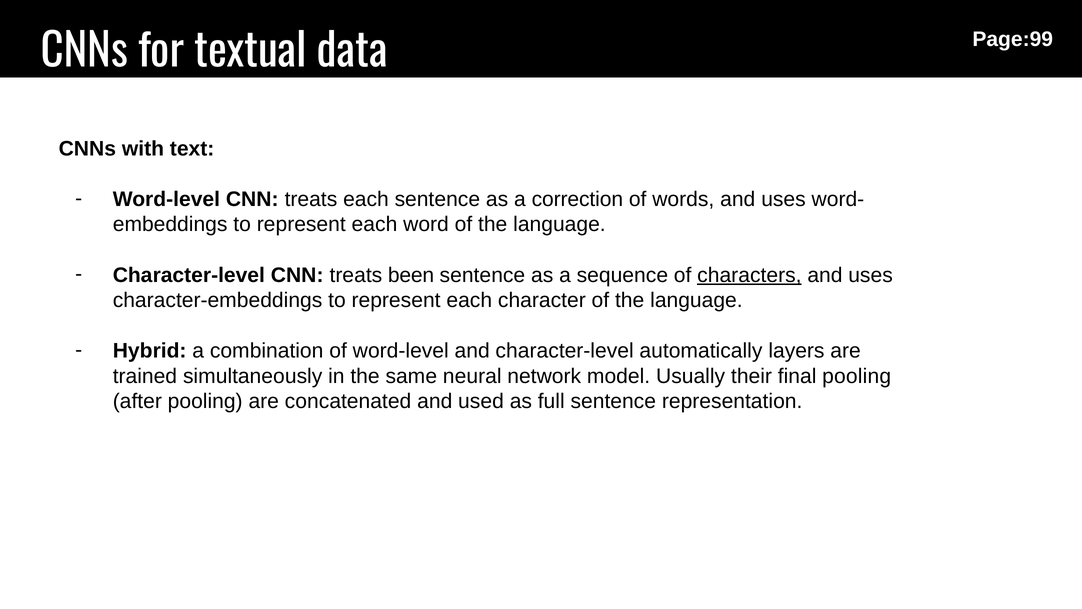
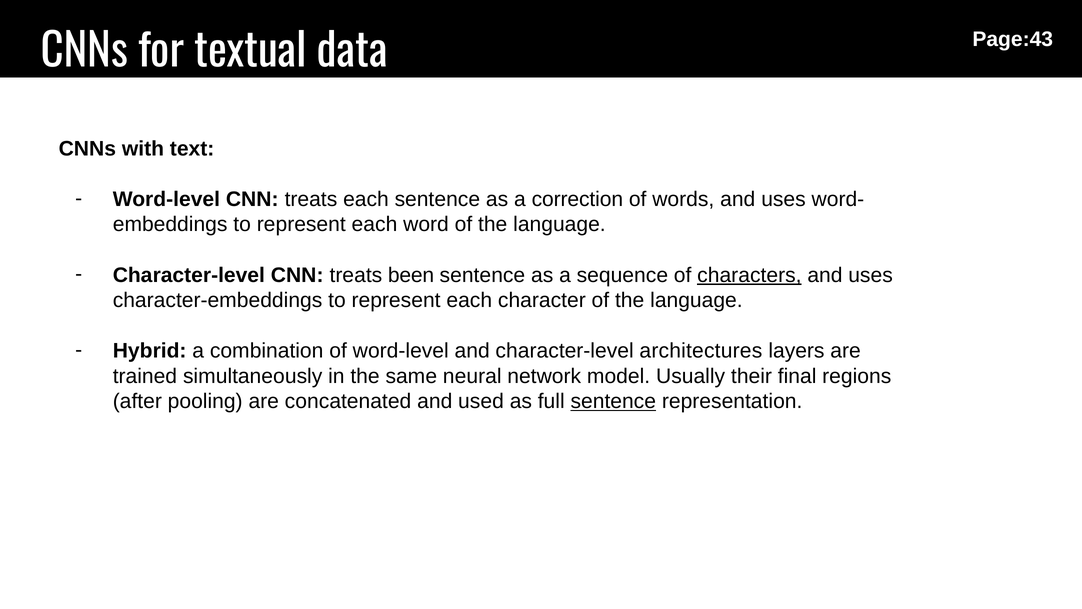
Page:99: Page:99 -> Page:43
automatically: automatically -> architectures
final pooling: pooling -> regions
sentence at (613, 401) underline: none -> present
